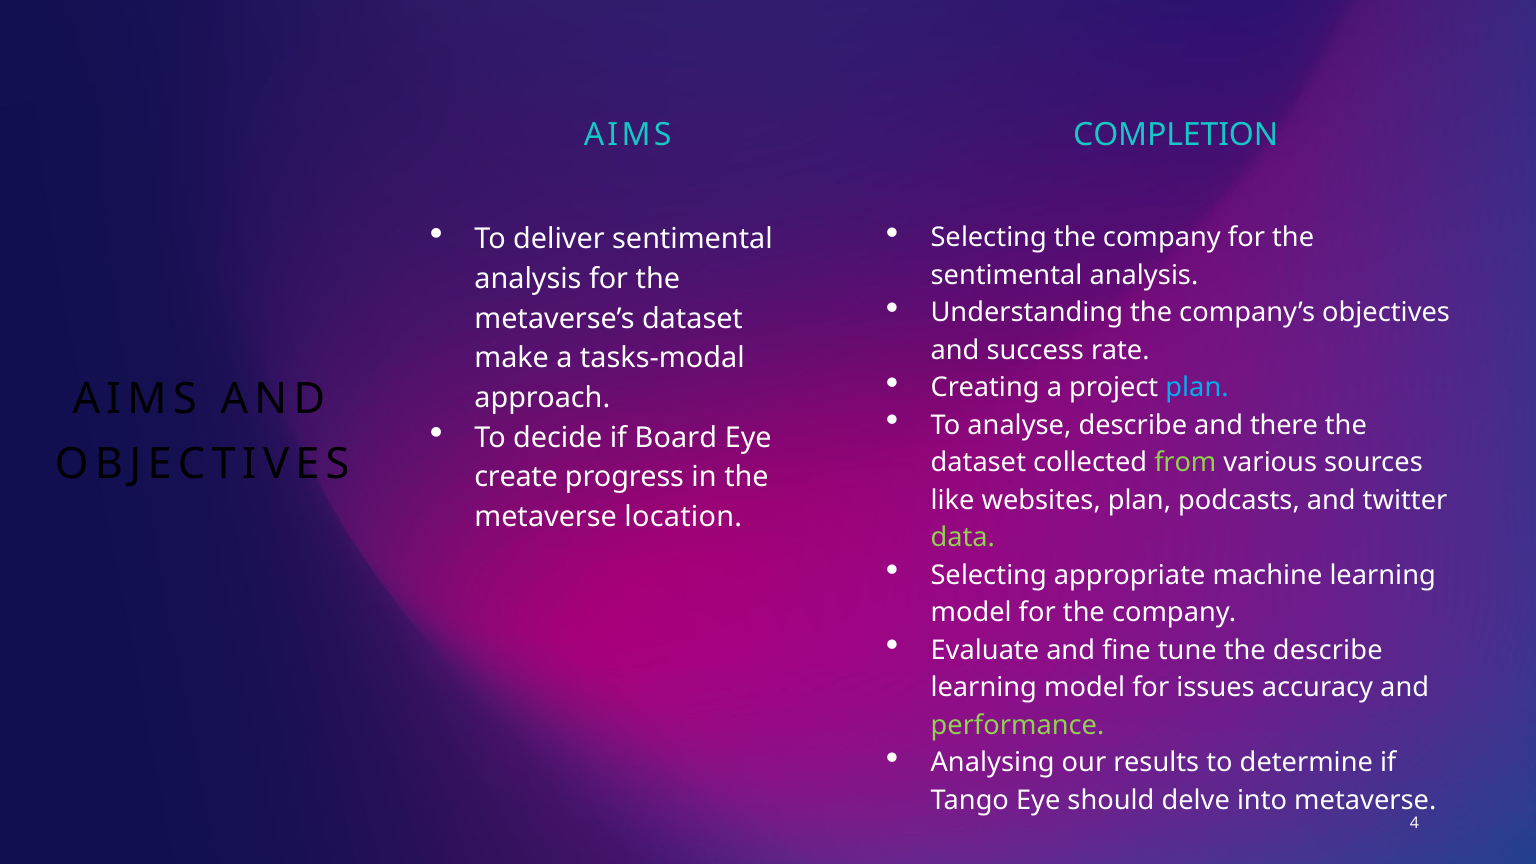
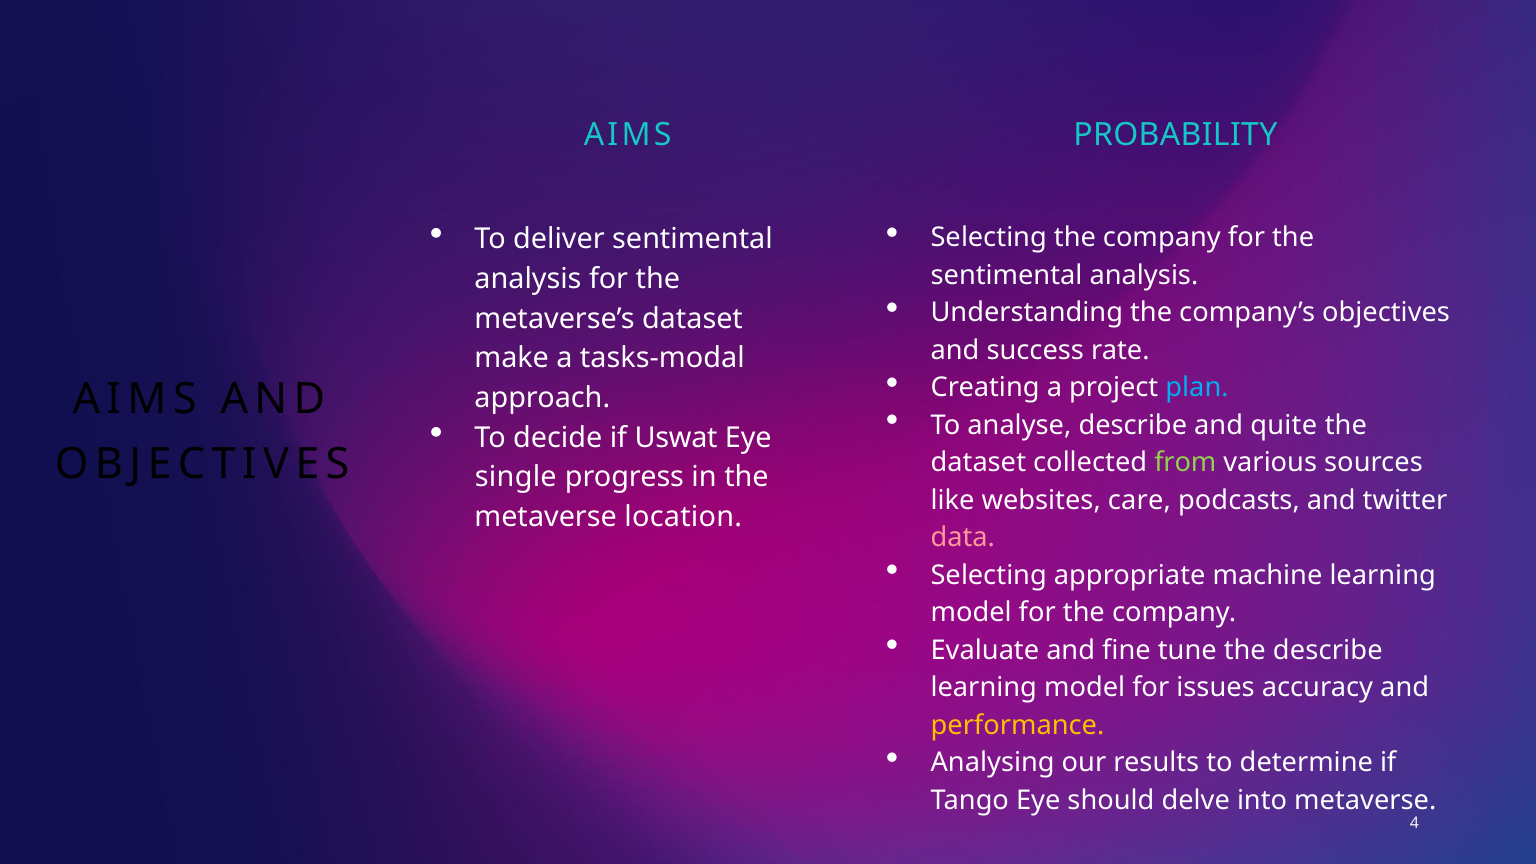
COMPLETION: COMPLETION -> PROBABILITY
there: there -> quite
Board: Board -> Uswat
create: create -> single
websites plan: plan -> care
data colour: light green -> pink
performance colour: light green -> yellow
